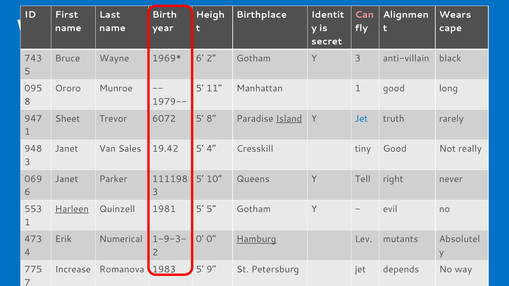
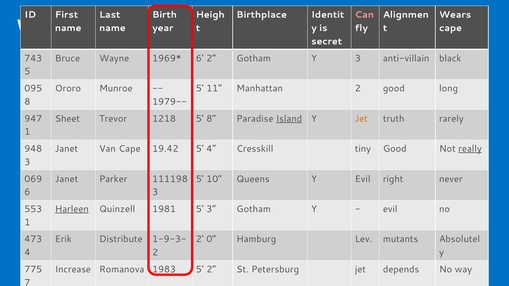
Manhattan 1: 1 -> 2
6072: 6072 -> 1218
Jet at (361, 119) colour: blue -> orange
Van Sales: Sales -> Cape
really at (470, 149) underline: none -> present
Y Tell: Tell -> Evil
5 5: 5 -> 3
Numerical: Numerical -> Distribute
0 at (200, 239): 0 -> 2
Hamburg underline: present -> none
5 9: 9 -> 2
